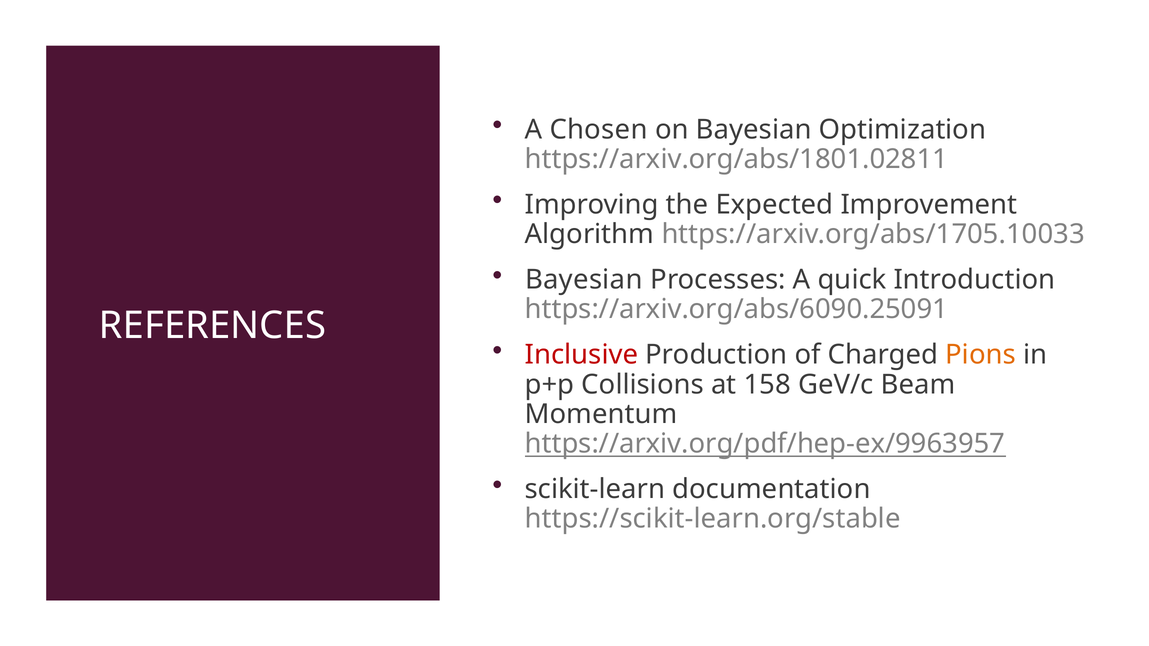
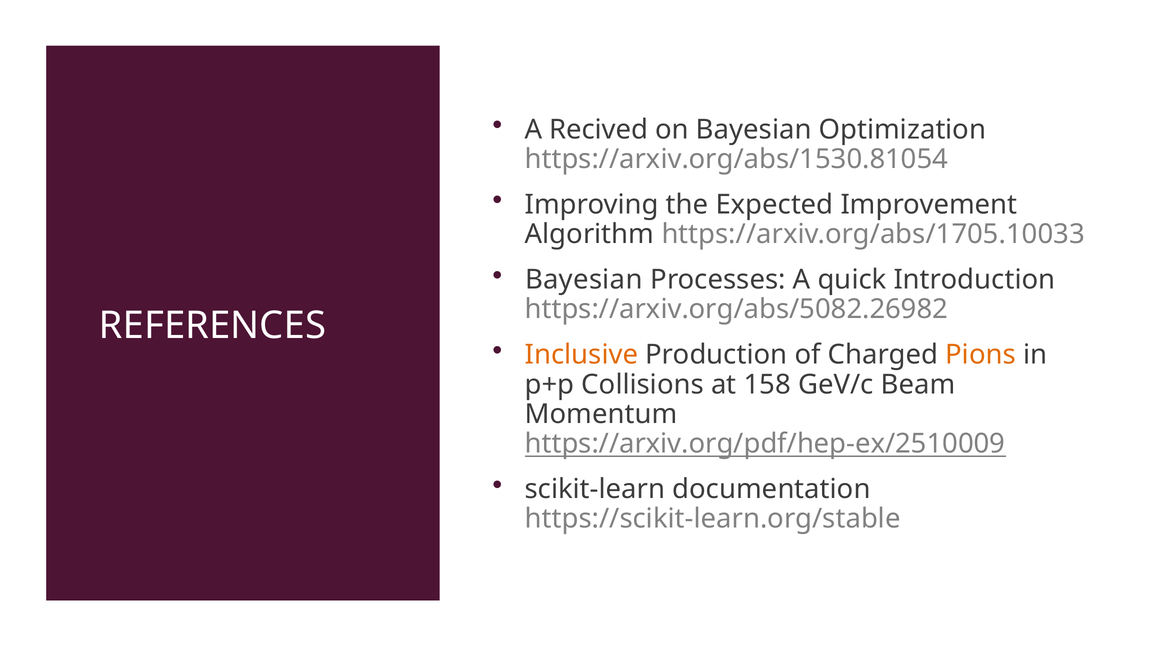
Chosen: Chosen -> Recived
https://arxiv.org/abs/1801.02811: https://arxiv.org/abs/1801.02811 -> https://arxiv.org/abs/1530.81054
https://arxiv.org/abs/6090.25091: https://arxiv.org/abs/6090.25091 -> https://arxiv.org/abs/5082.26982
Inclusive colour: red -> orange
https://arxiv.org/pdf/hep-ex/9963957: https://arxiv.org/pdf/hep-ex/9963957 -> https://arxiv.org/pdf/hep-ex/2510009
